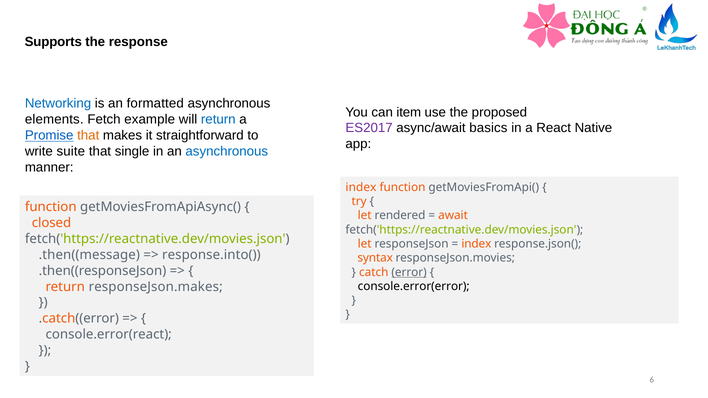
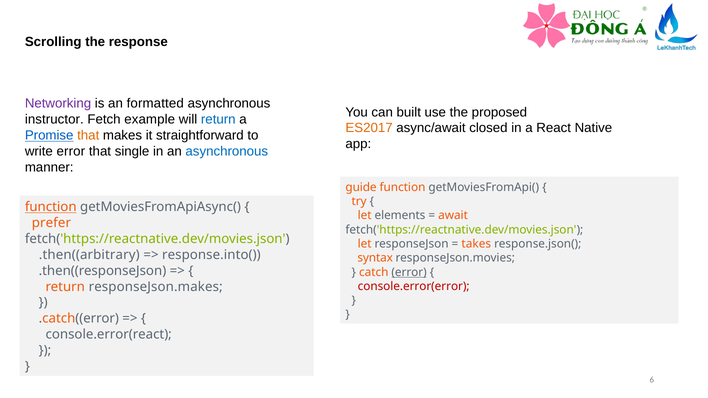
Supports: Supports -> Scrolling
Networking colour: blue -> purple
item: item -> built
elements: elements -> instructor
ES2017 colour: purple -> orange
basics: basics -> closed
write suite: suite -> error
index at (361, 187): index -> guide
function at (51, 207) underline: none -> present
rendered: rendered -> elements
closed: closed -> prefer
index at (476, 244): index -> takes
.then((message: .then((message -> .then((arbitrary
console.error(error colour: black -> red
